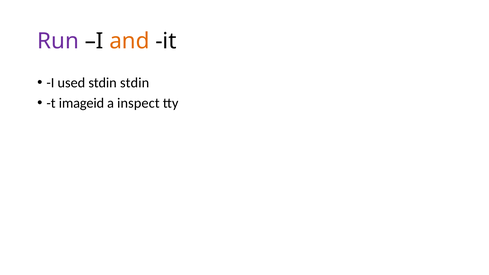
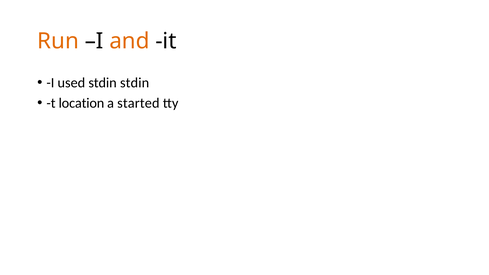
Run colour: purple -> orange
imageid: imageid -> location
inspect: inspect -> started
